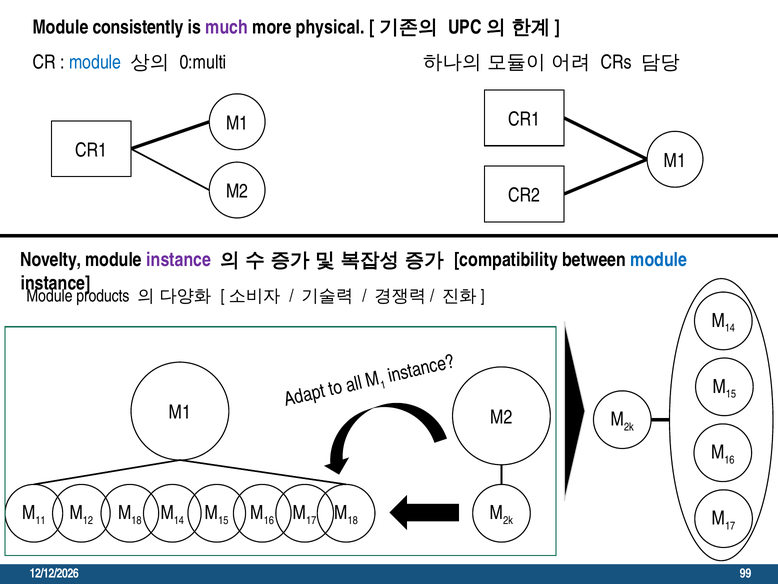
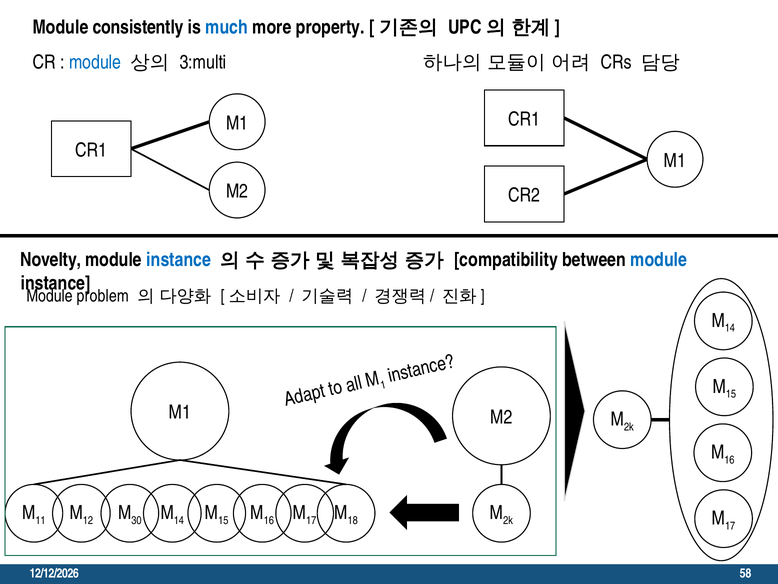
much colour: purple -> blue
physical: physical -> property
0:multi: 0:multi -> 3:multi
instance at (179, 260) colour: purple -> blue
products: products -> problem
18 at (136, 520): 18 -> 30
99: 99 -> 58
